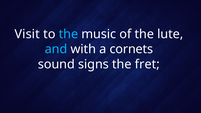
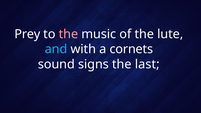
Visit: Visit -> Prey
the at (68, 34) colour: light blue -> pink
fret: fret -> last
